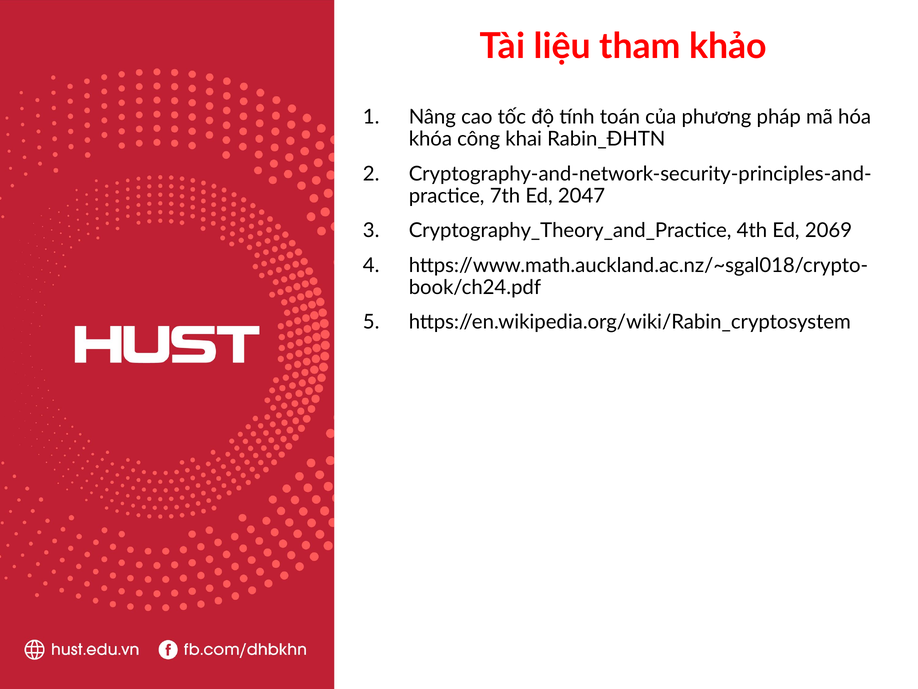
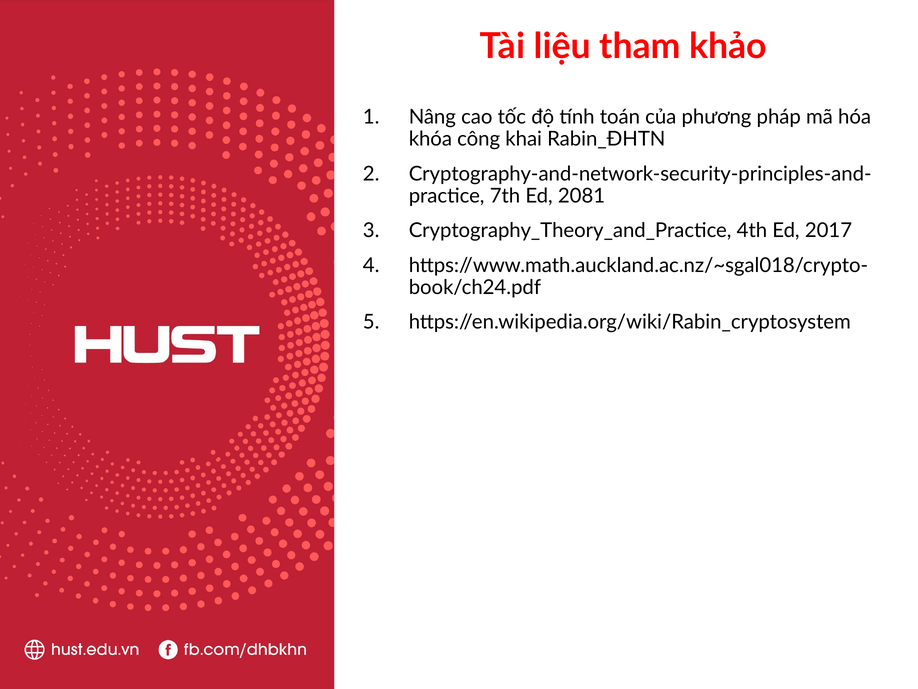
2047: 2047 -> 2081
2069: 2069 -> 2017
